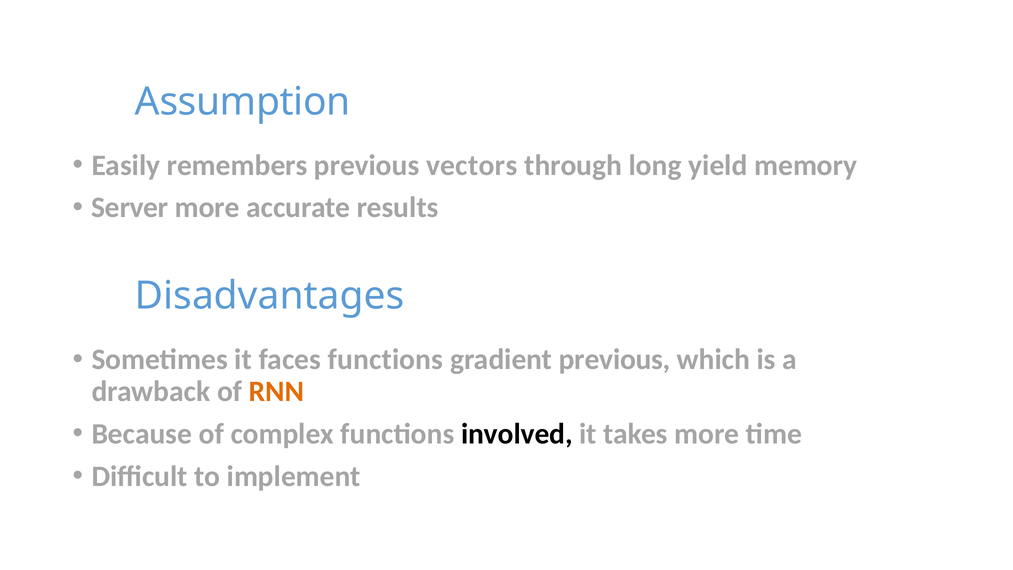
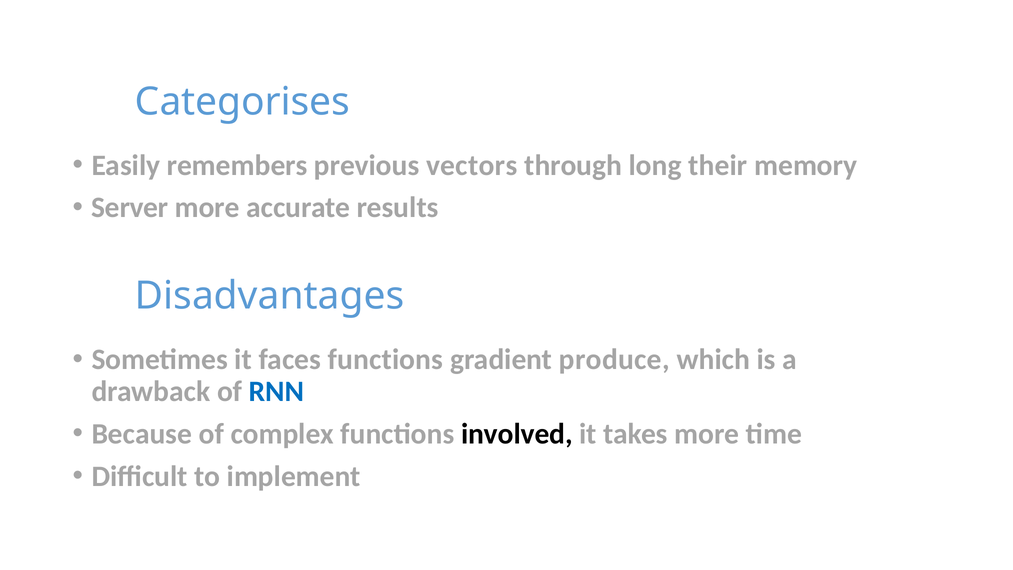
Assumption: Assumption -> Categorises
yield: yield -> their
gradient previous: previous -> produce
RNN colour: orange -> blue
